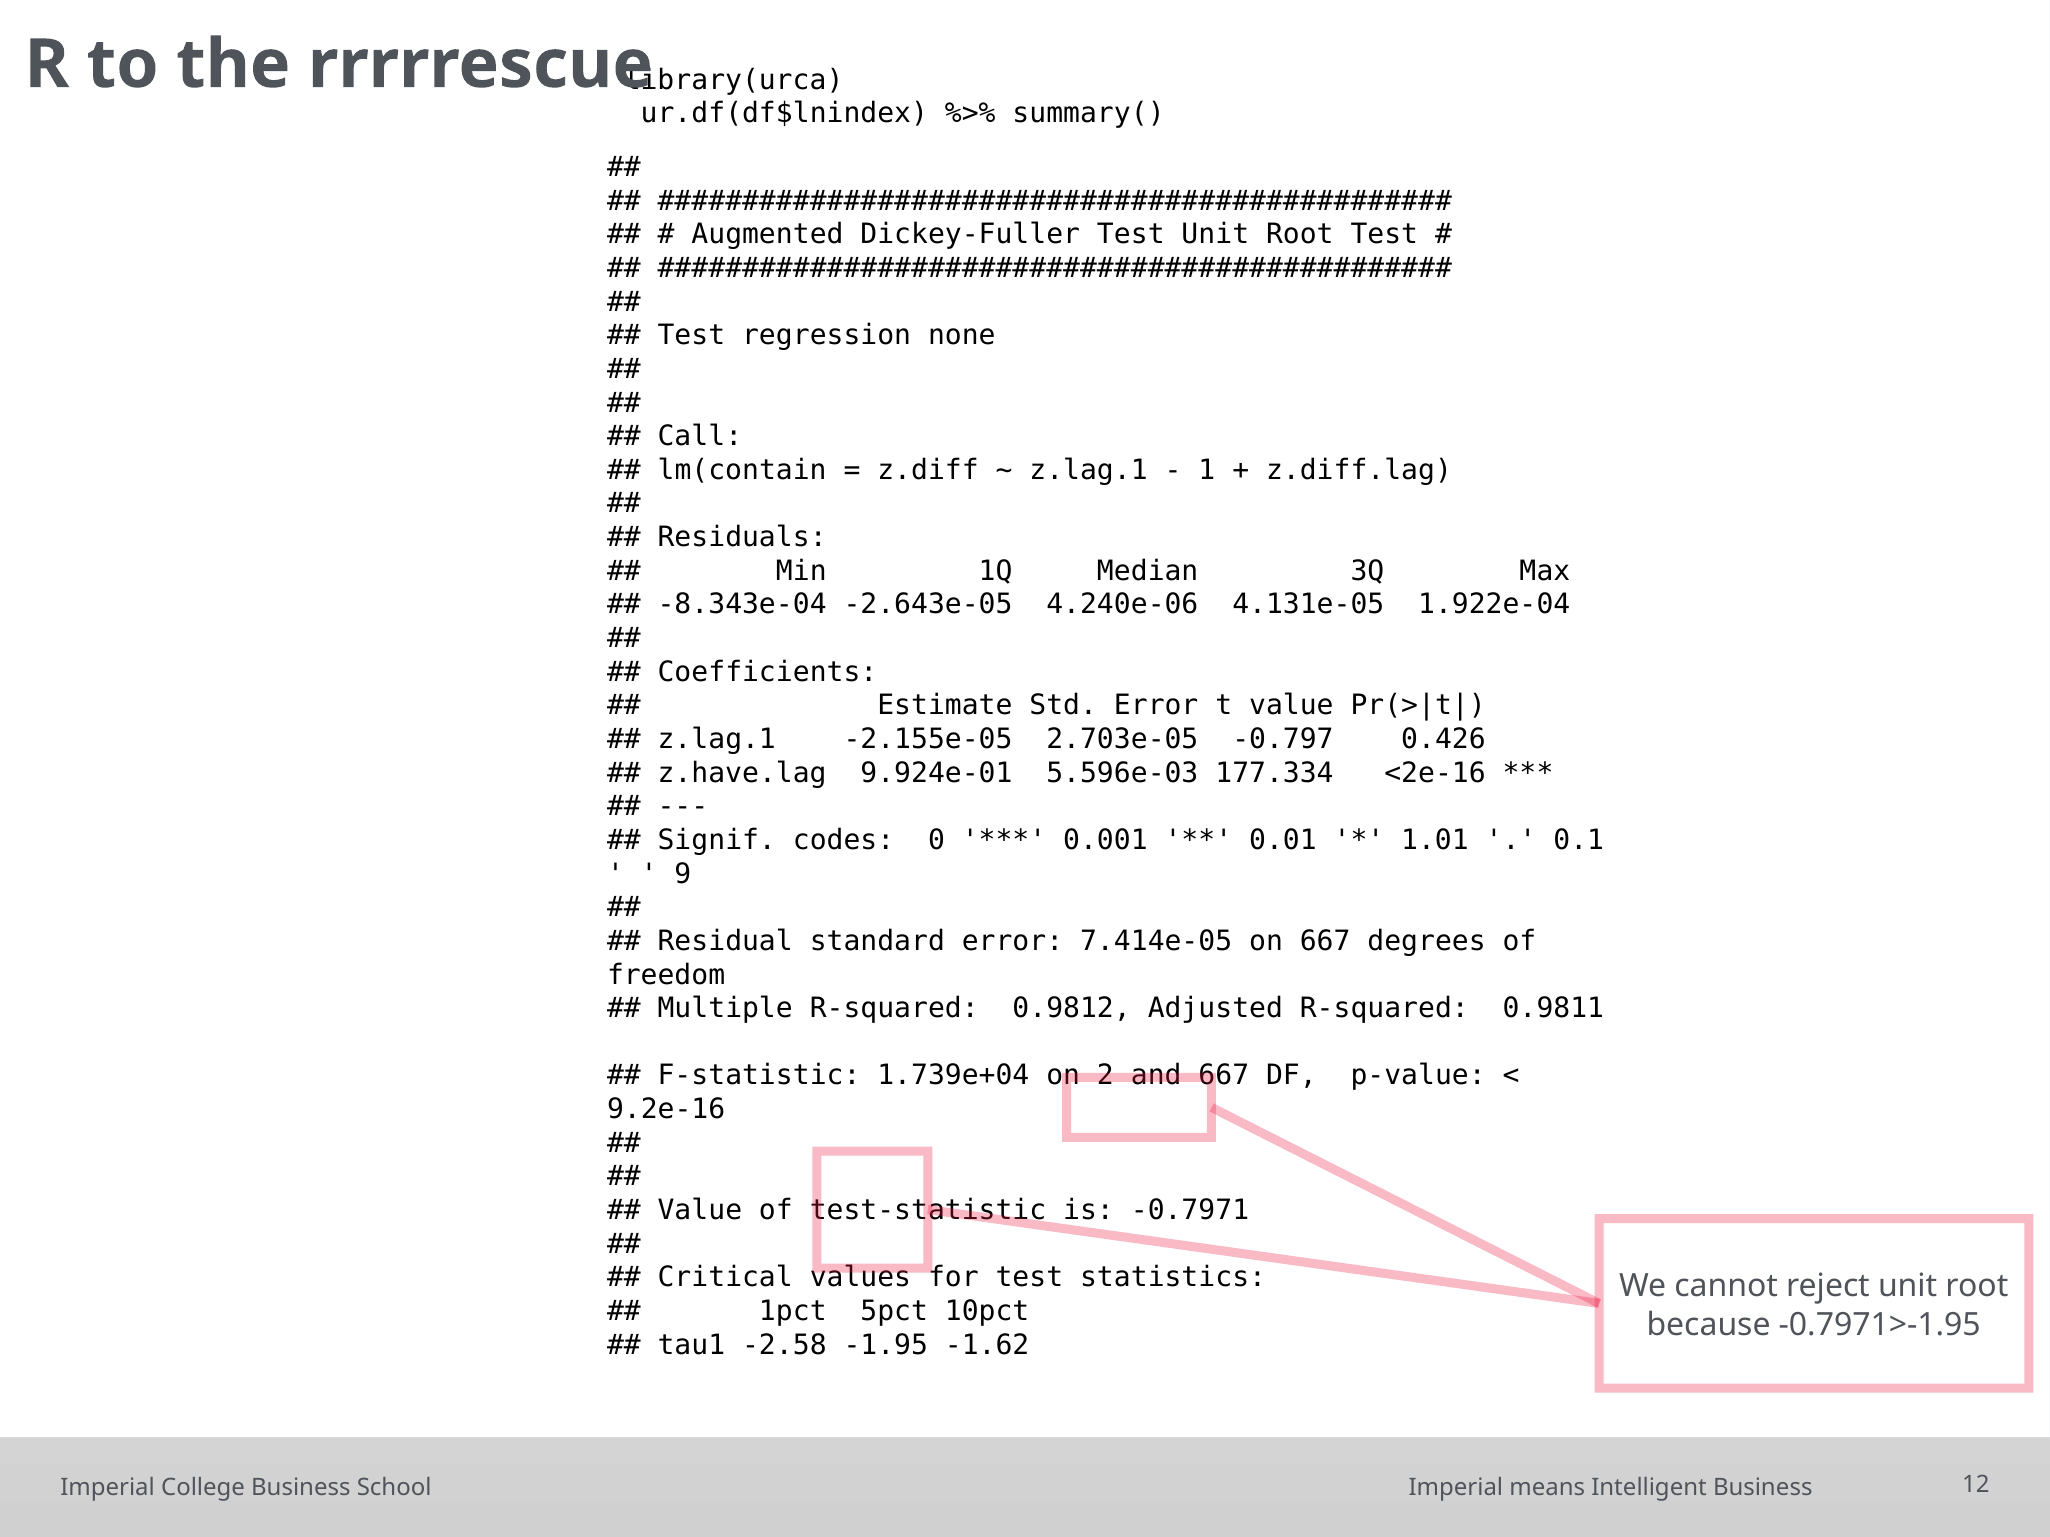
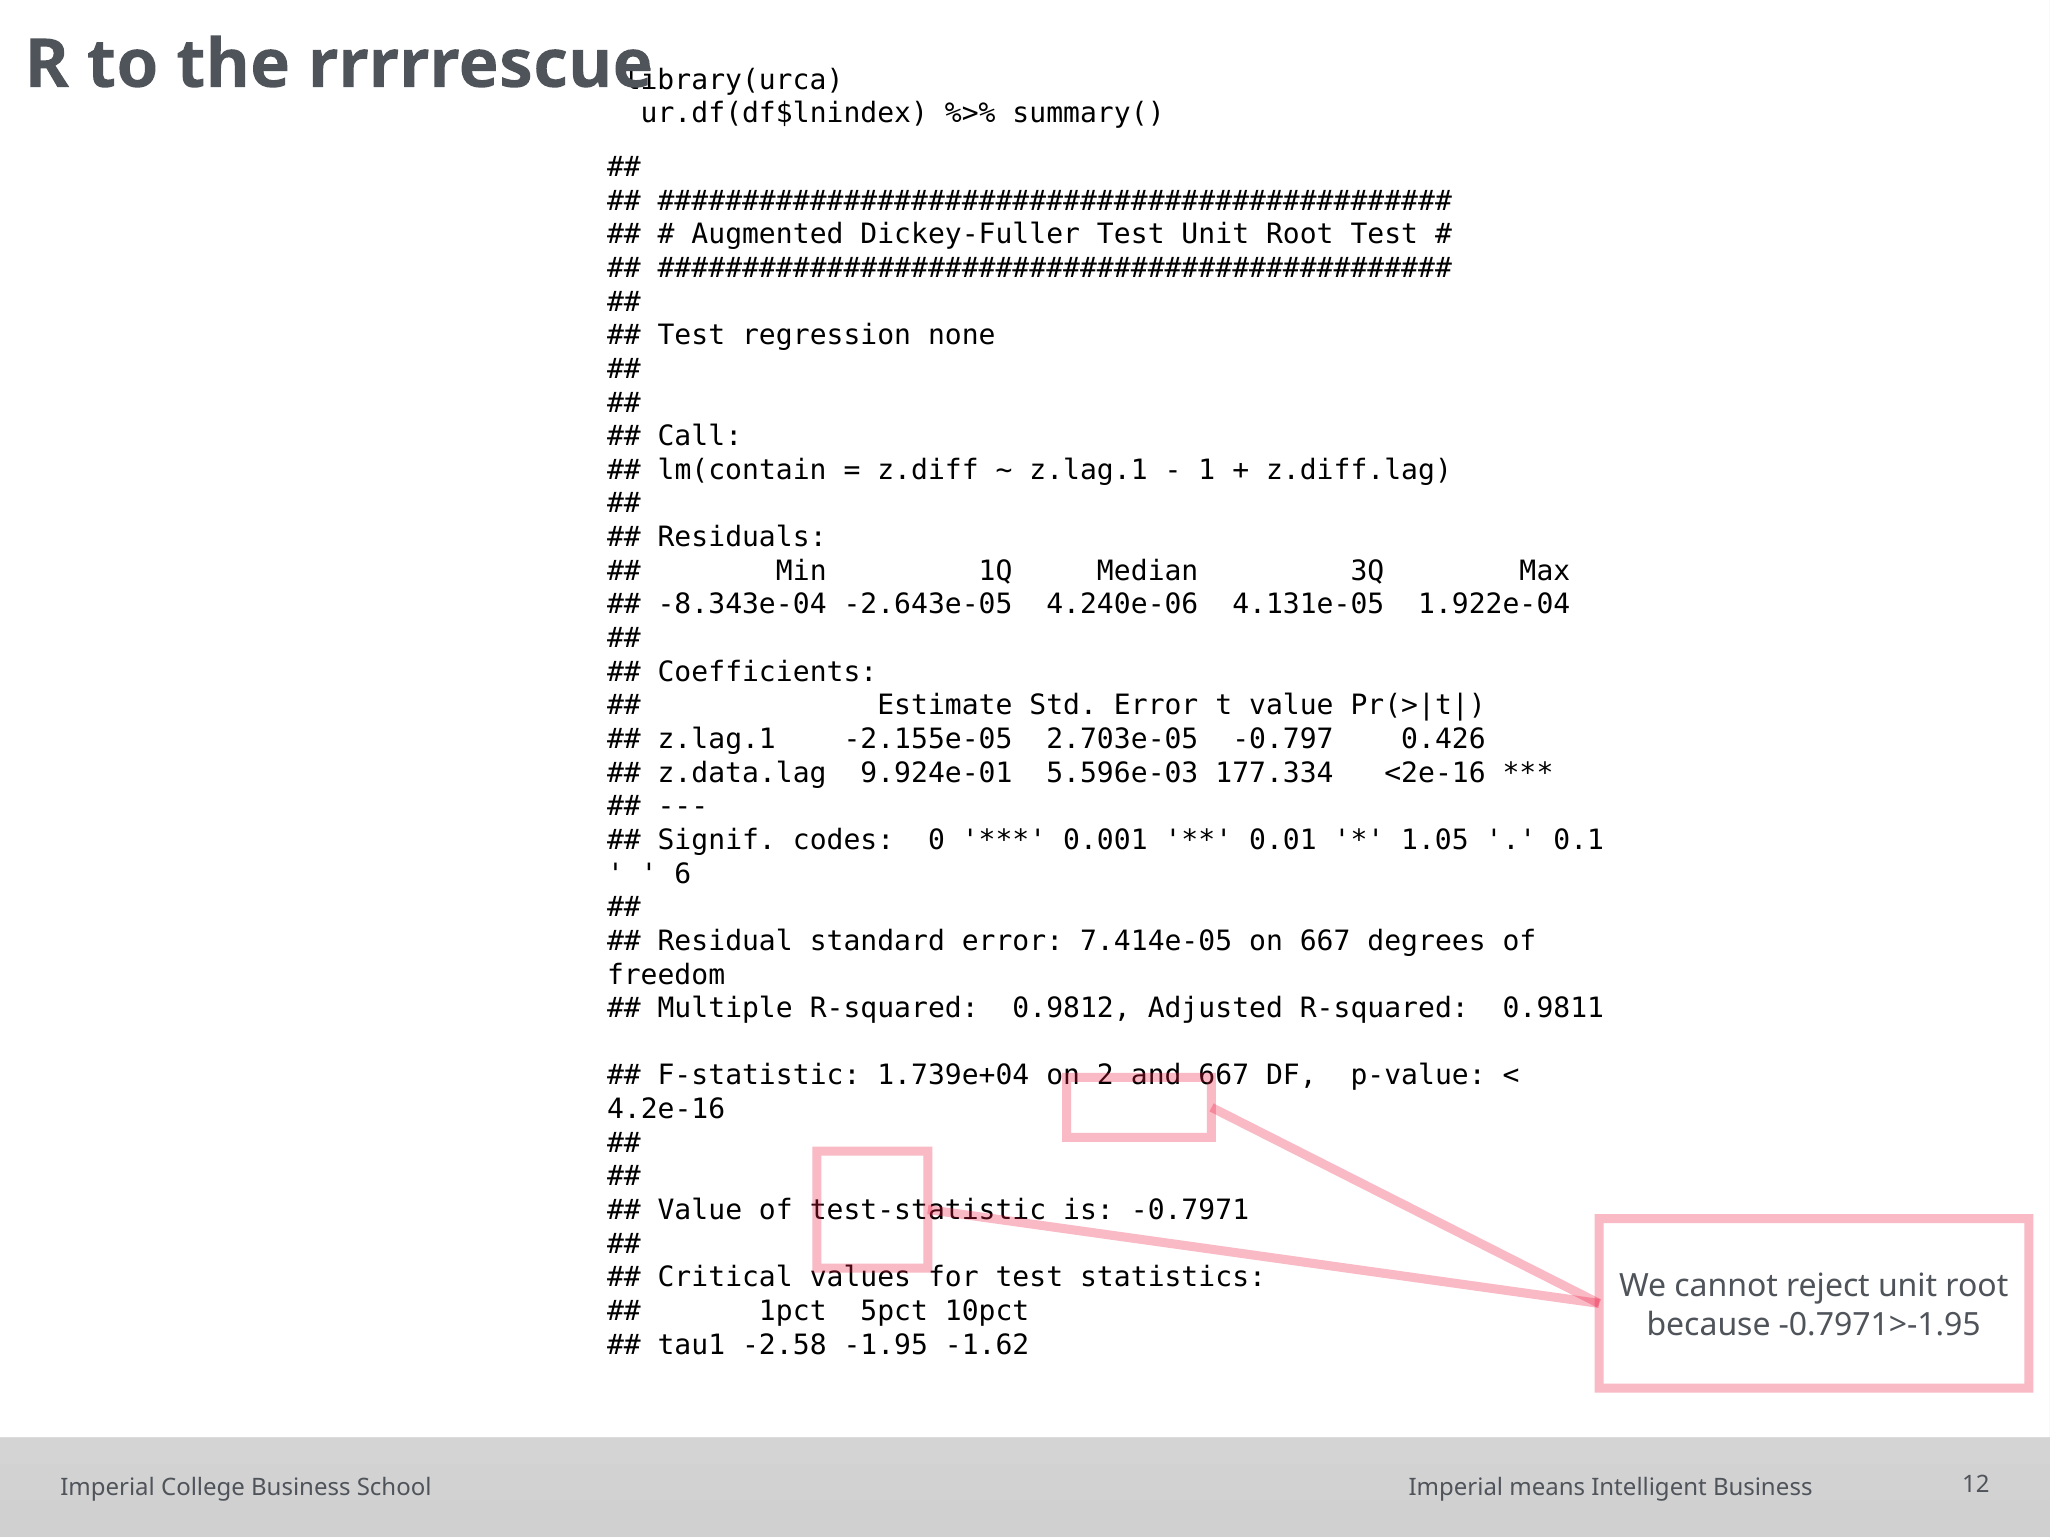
z.have.lag: z.have.lag -> z.data.lag
1.01: 1.01 -> 1.05
9: 9 -> 6
9.2e-16: 9.2e-16 -> 4.2e-16
